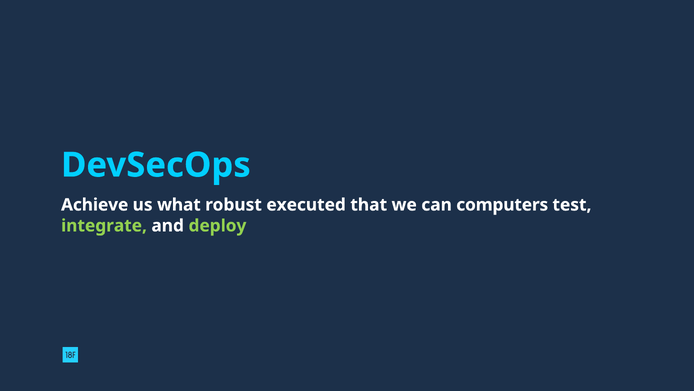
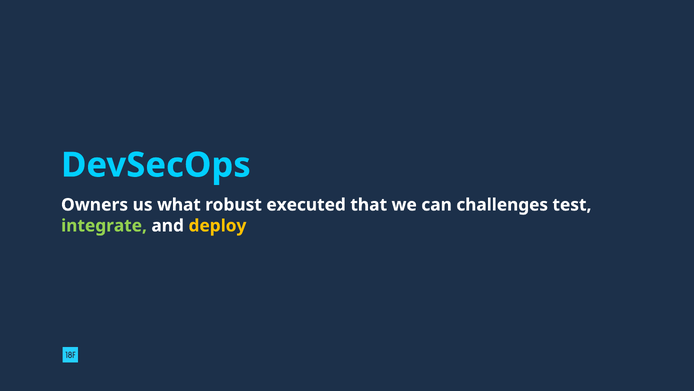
Achieve: Achieve -> Owners
computers: computers -> challenges
deploy colour: light green -> yellow
